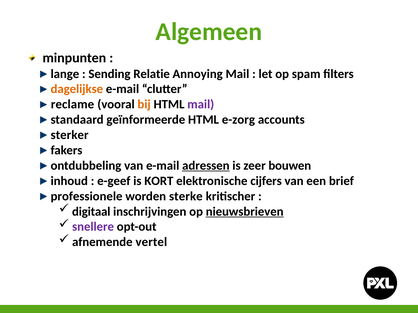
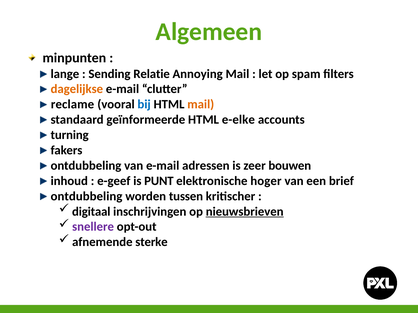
bij colour: orange -> blue
mail at (201, 105) colour: purple -> orange
e-zorg: e-zorg -> e-elke
sterker: sterker -> turning
adressen underline: present -> none
KORT: KORT -> PUNT
cijfers: cijfers -> hoger
professionele at (87, 196): professionele -> ontdubbeling
sterke: sterke -> tussen
vertel: vertel -> sterke
